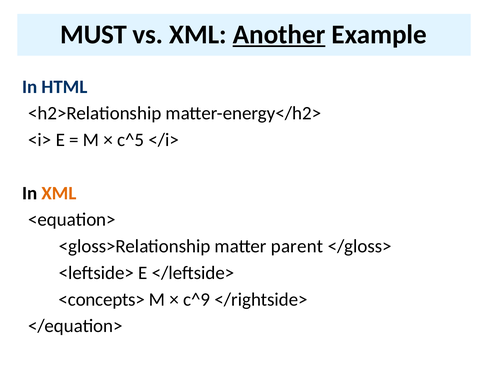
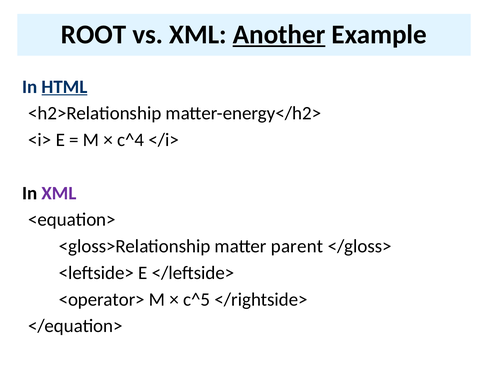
MUST: MUST -> ROOT
HTML underline: none -> present
c^5: c^5 -> c^4
XML at (59, 193) colour: orange -> purple
<concepts>: <concepts> -> <operator>
c^9: c^9 -> c^5
